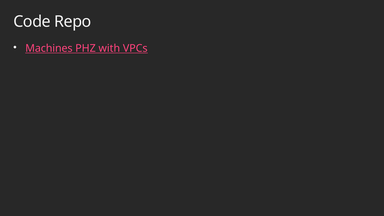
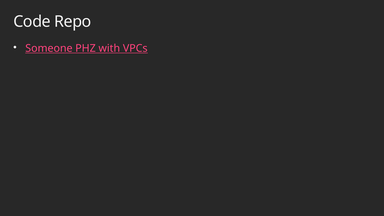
Machines: Machines -> Someone
